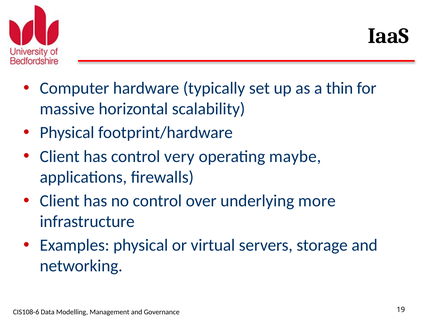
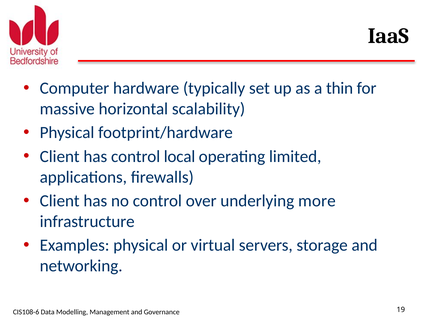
very: very -> local
maybe: maybe -> limited
